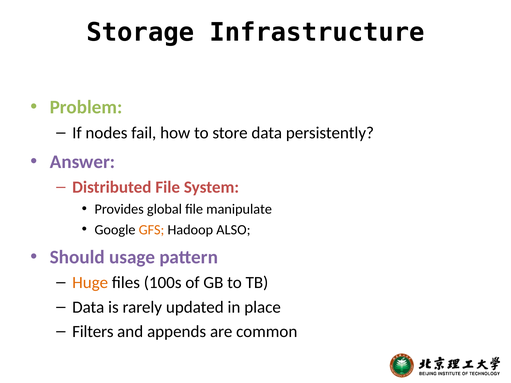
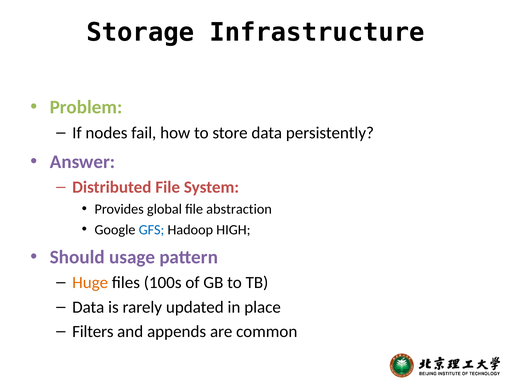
manipulate: manipulate -> abstraction
GFS colour: orange -> blue
ALSO: ALSO -> HIGH
